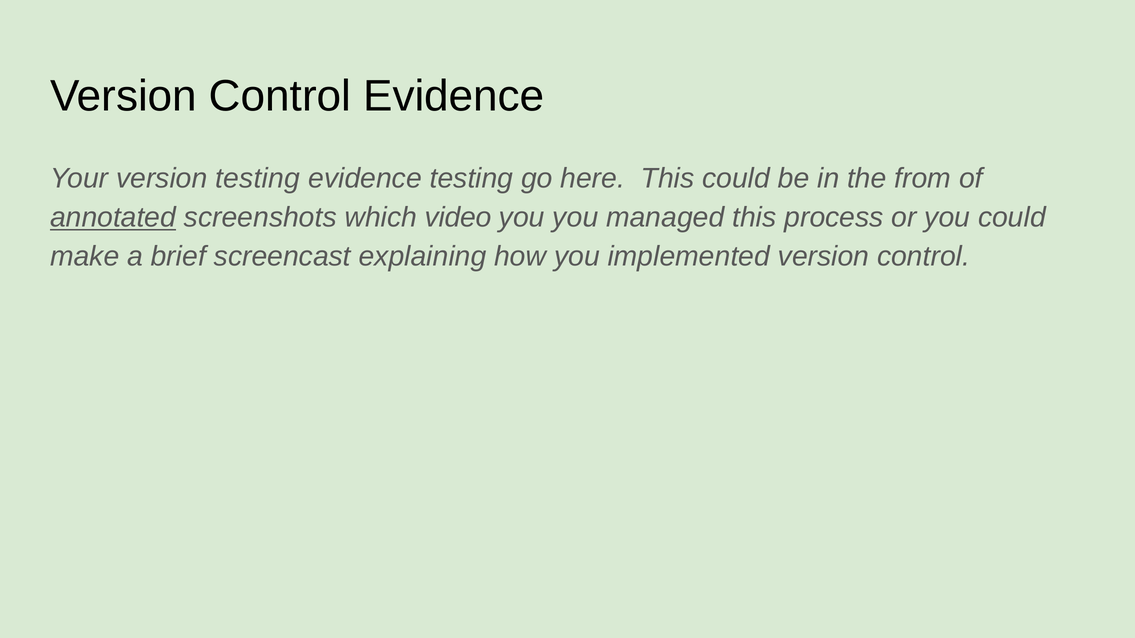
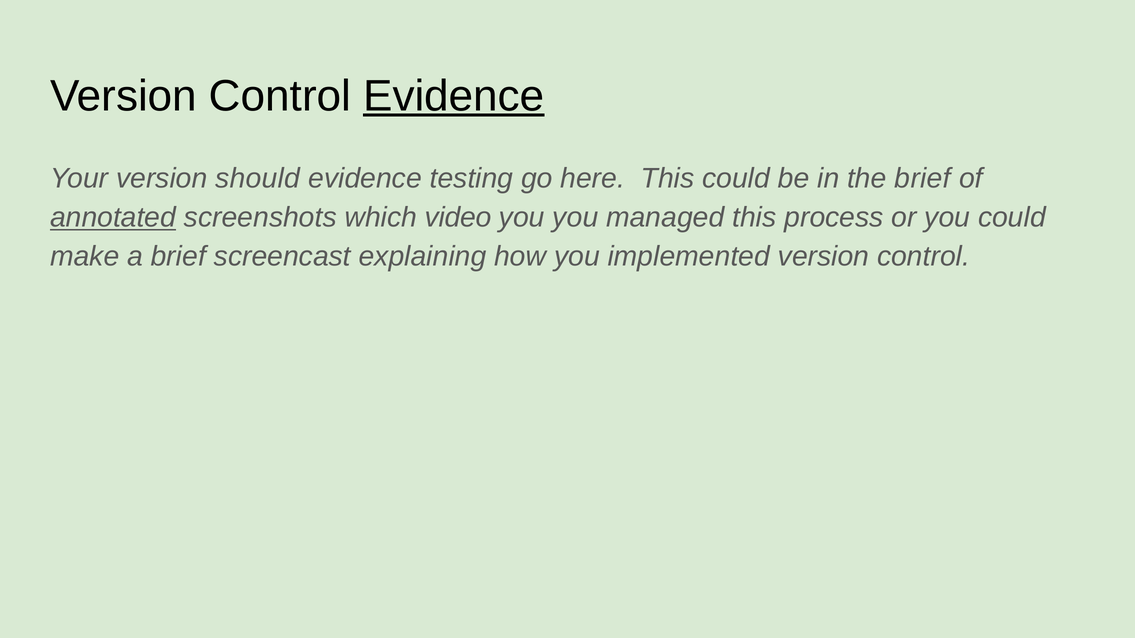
Evidence at (454, 96) underline: none -> present
version testing: testing -> should
the from: from -> brief
